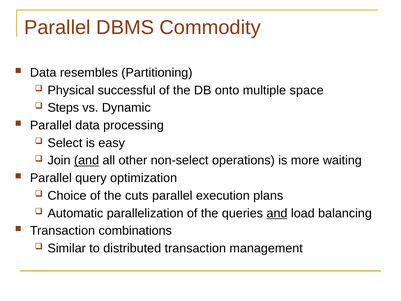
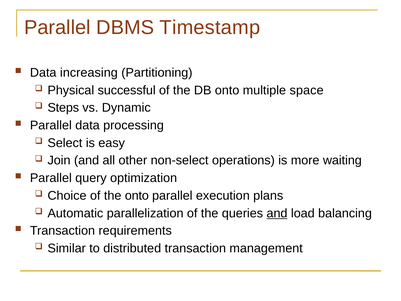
Commodity: Commodity -> Timestamp
resembles: resembles -> increasing
and at (87, 160) underline: present -> none
the cuts: cuts -> onto
combinations: combinations -> requirements
